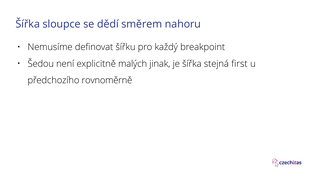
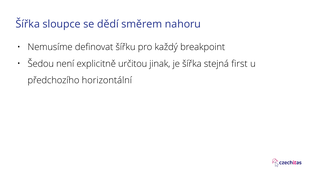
malých: malých -> určitou
rovnoměrně: rovnoměrně -> horizontální
